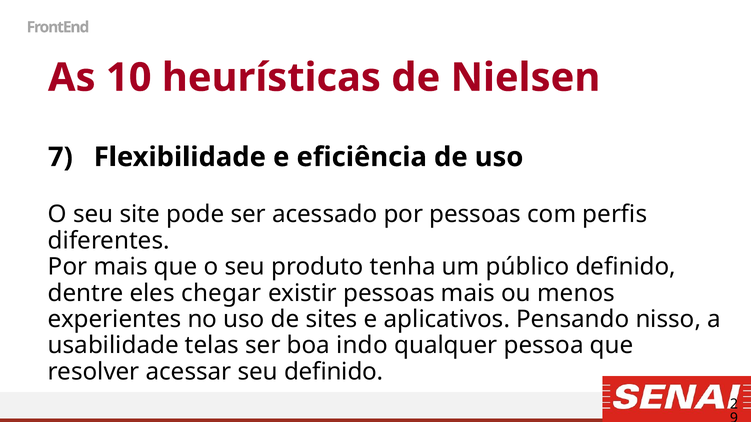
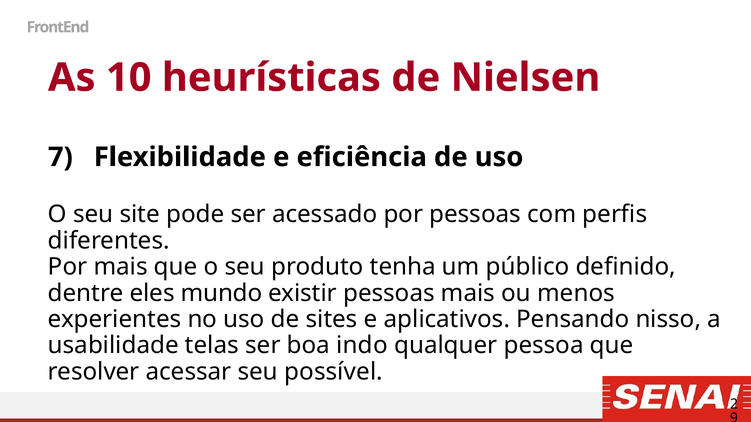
chegar: chegar -> mundo
seu definido: definido -> possível
